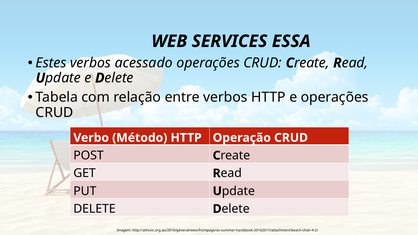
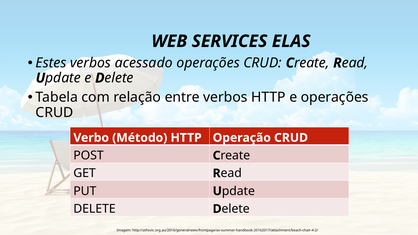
ESSA: ESSA -> ELAS
